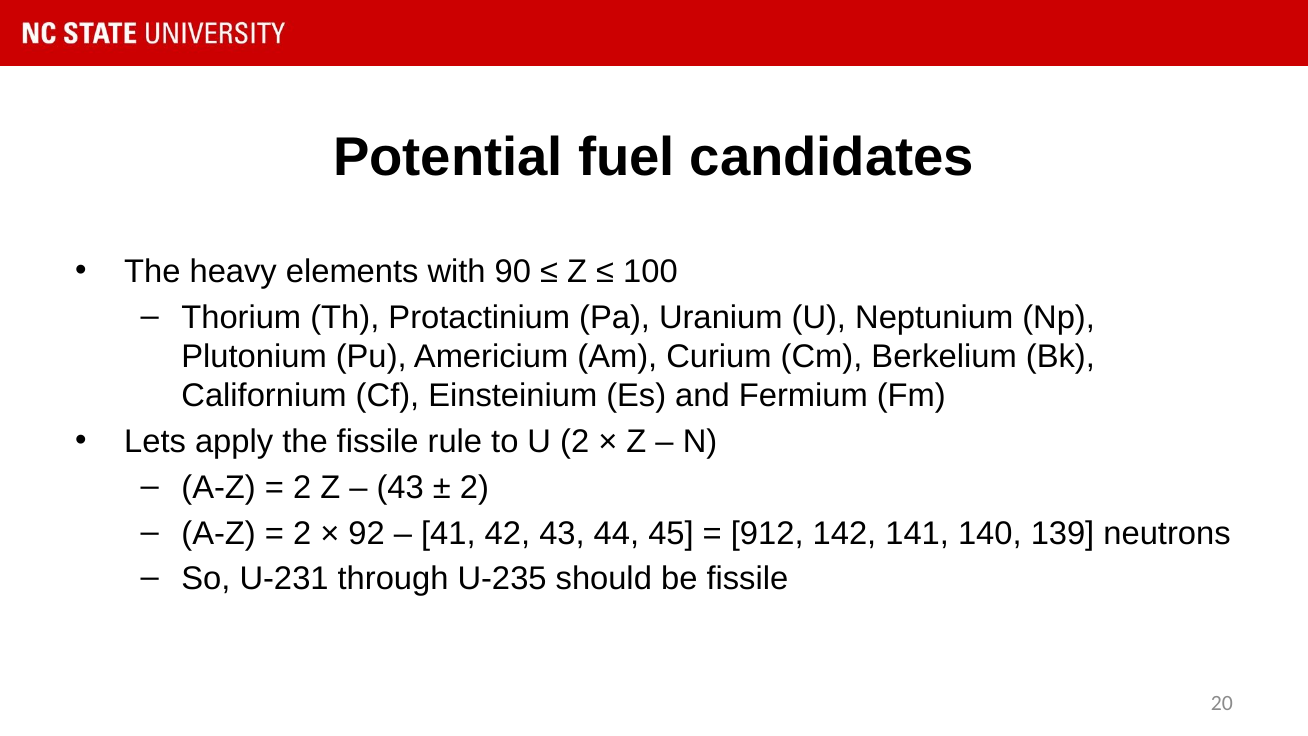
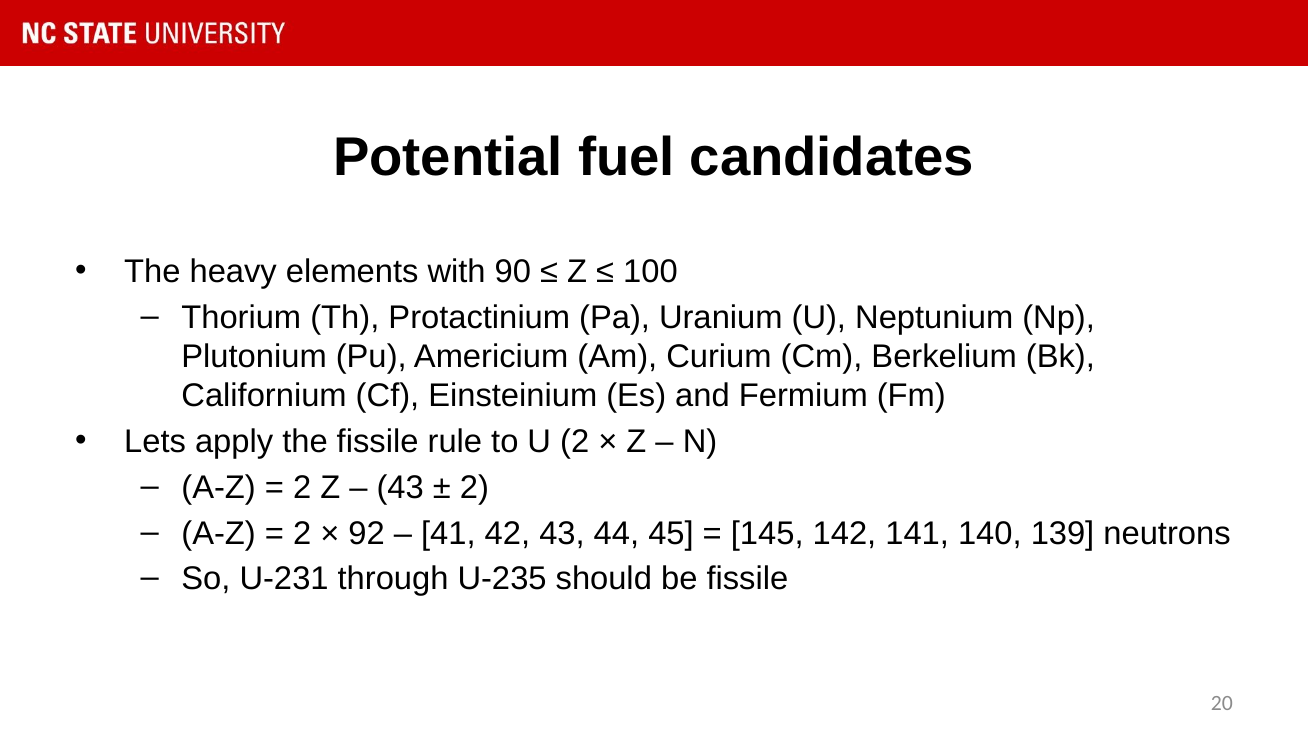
912: 912 -> 145
